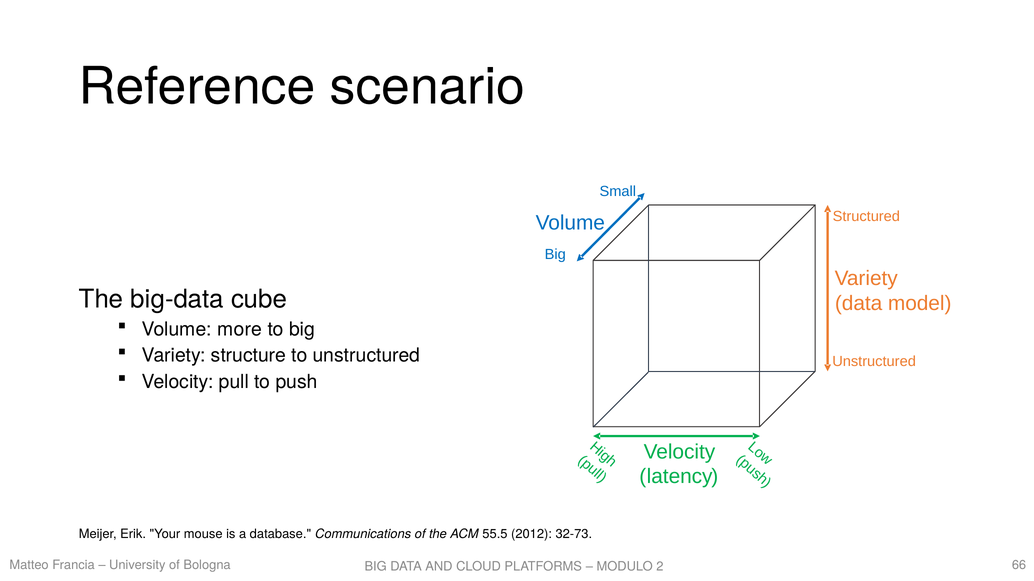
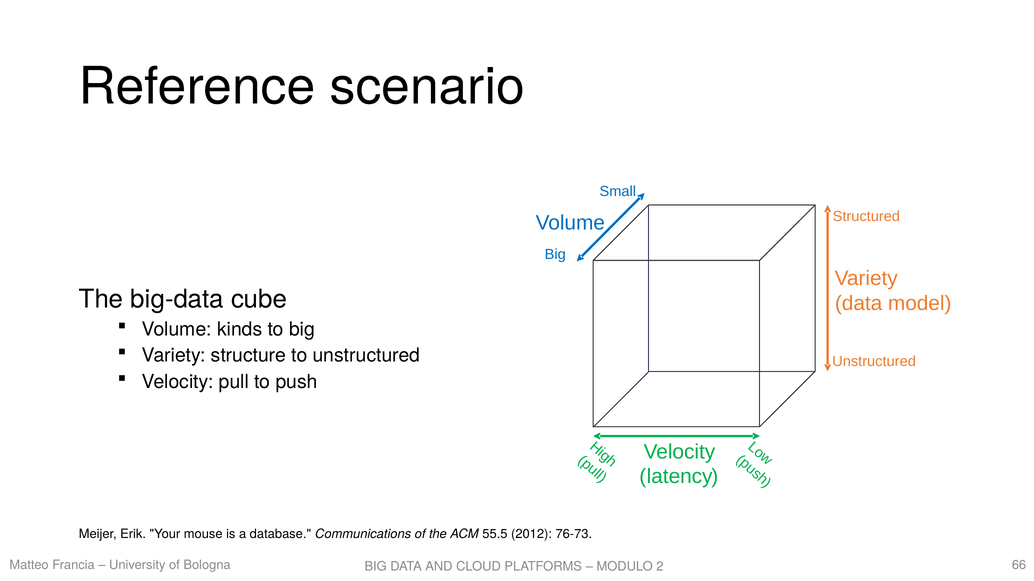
more: more -> kinds
32-73: 32-73 -> 76-73
